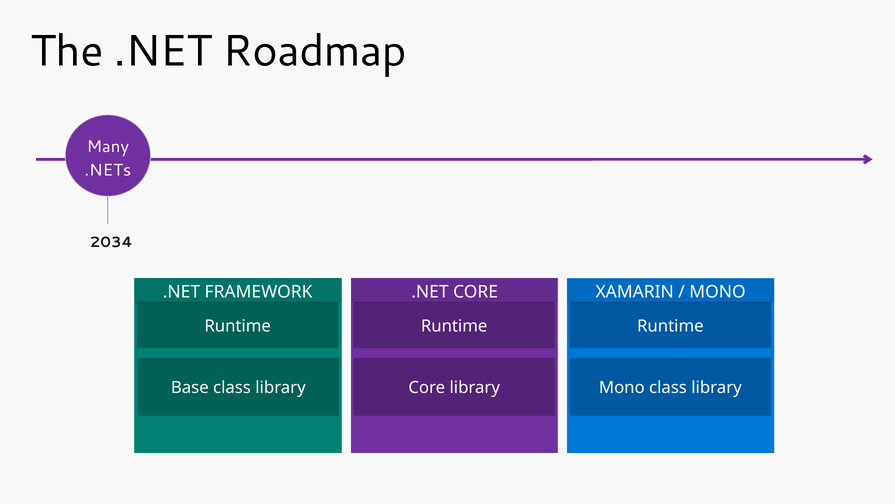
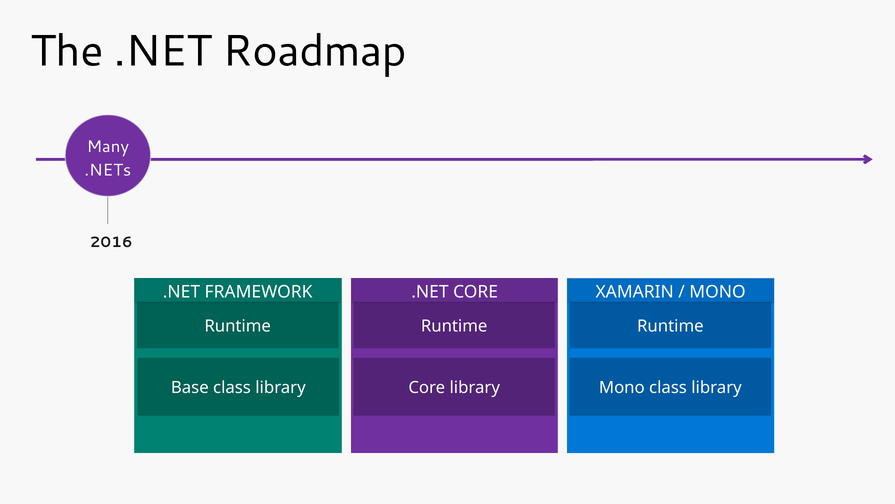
2034: 2034 -> 2016
